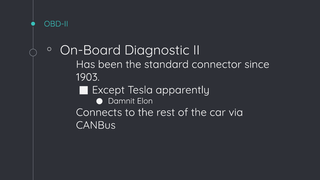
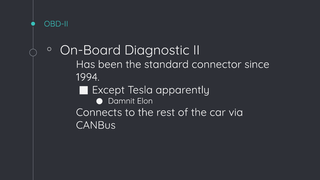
1903: 1903 -> 1994
